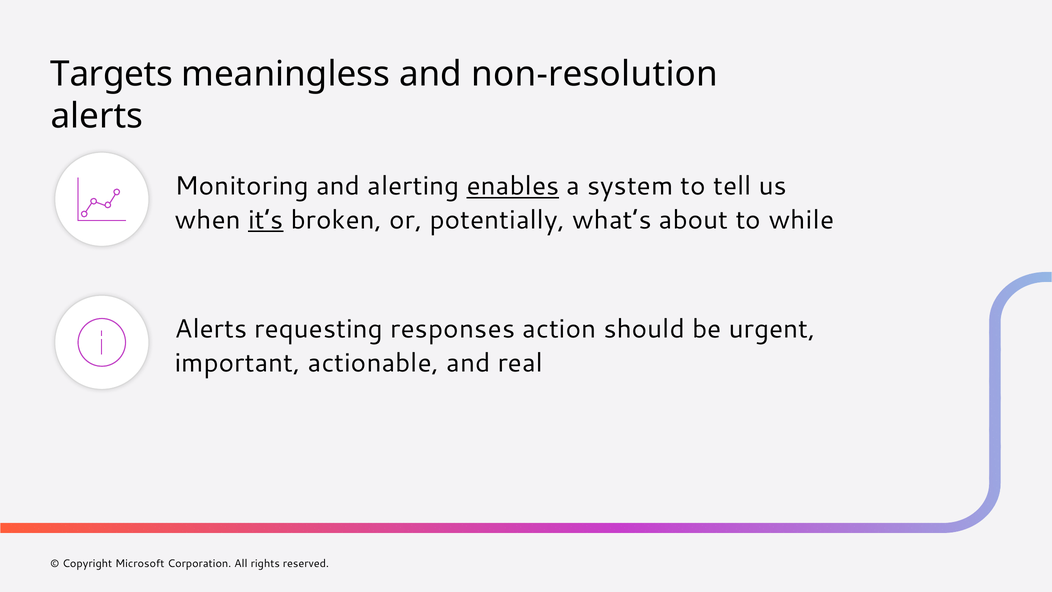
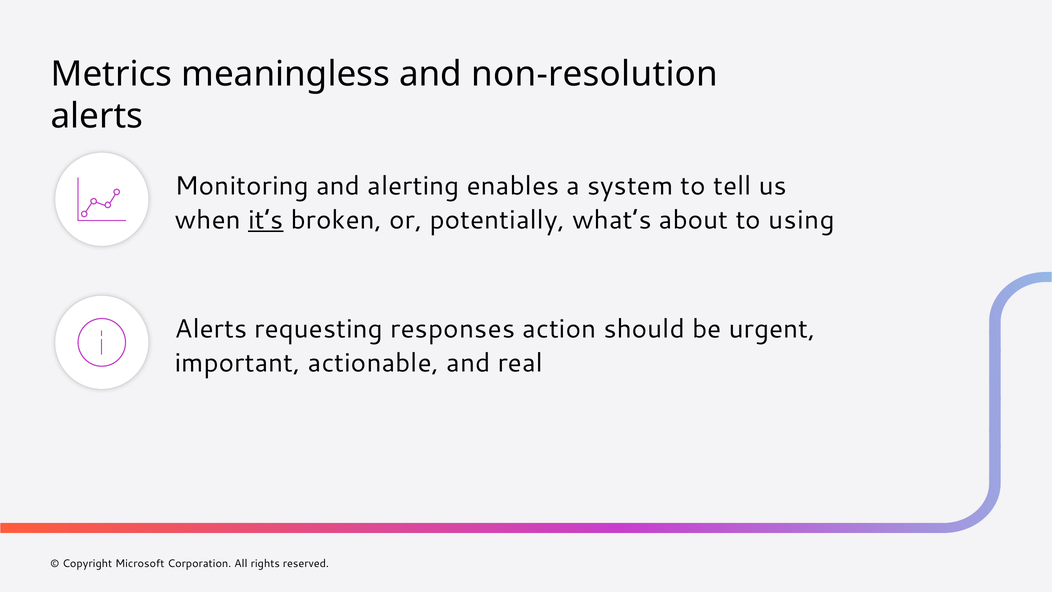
Targets: Targets -> Metrics
enables underline: present -> none
while: while -> using
